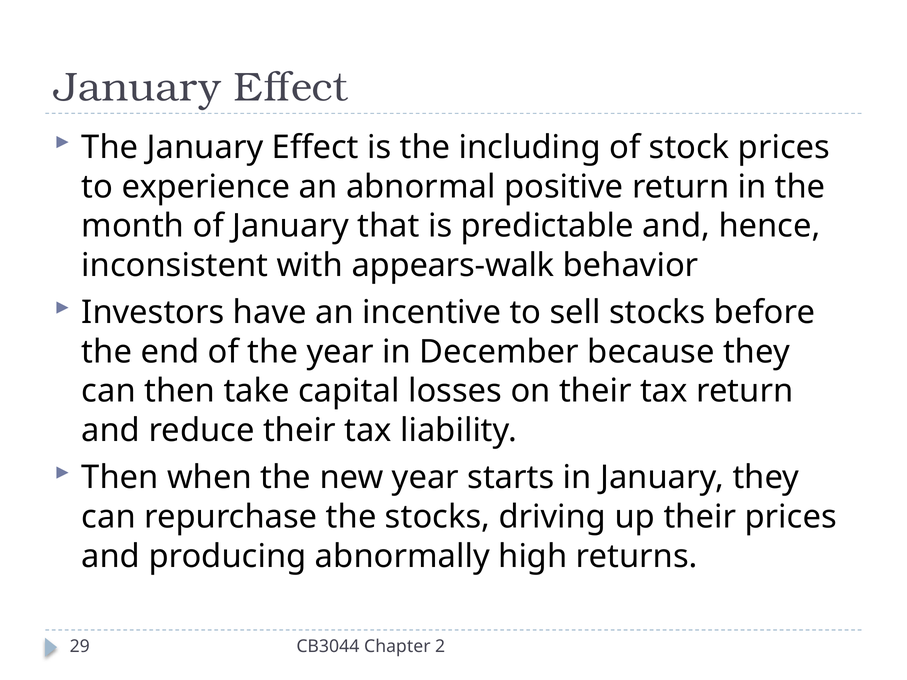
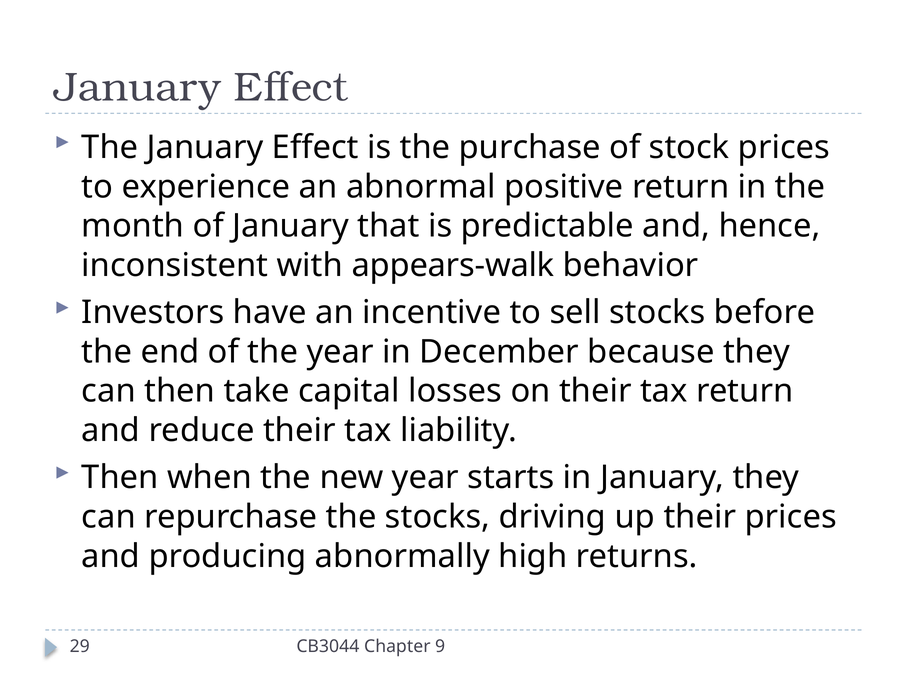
including: including -> purchase
2: 2 -> 9
